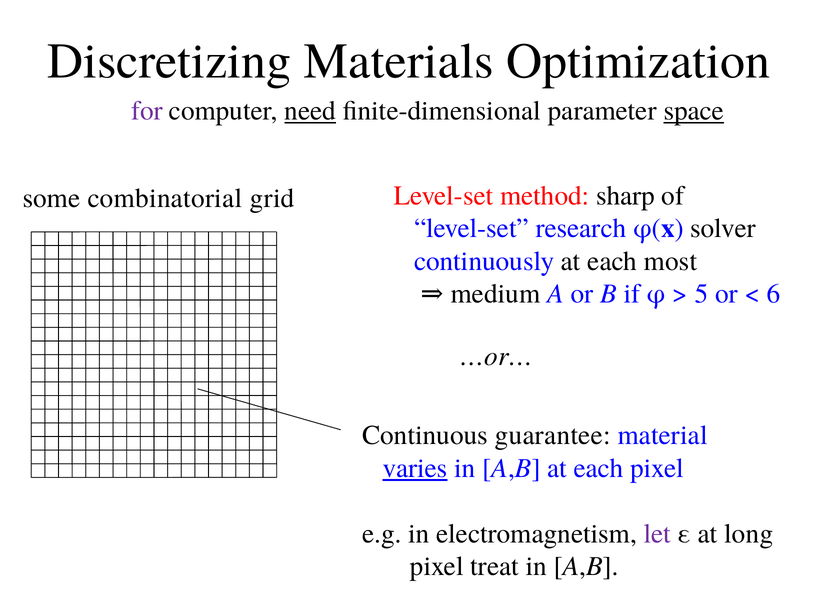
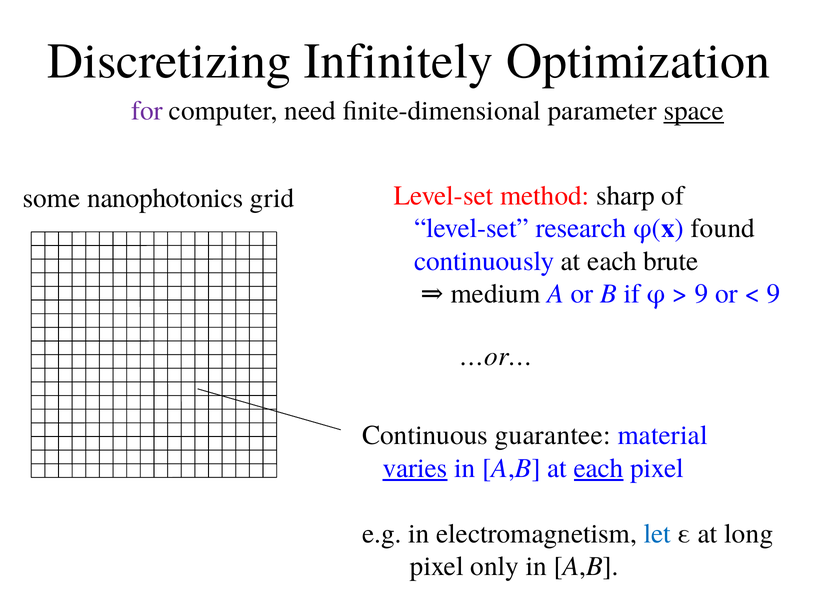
Materials: Materials -> Infinitely
need underline: present -> none
combinatorial: combinatorial -> nanophotonics
solver: solver -> found
most: most -> brute
5 at (701, 294): 5 -> 9
6 at (774, 294): 6 -> 9
each at (599, 468) underline: none -> present
let colour: purple -> blue
treat: treat -> only
